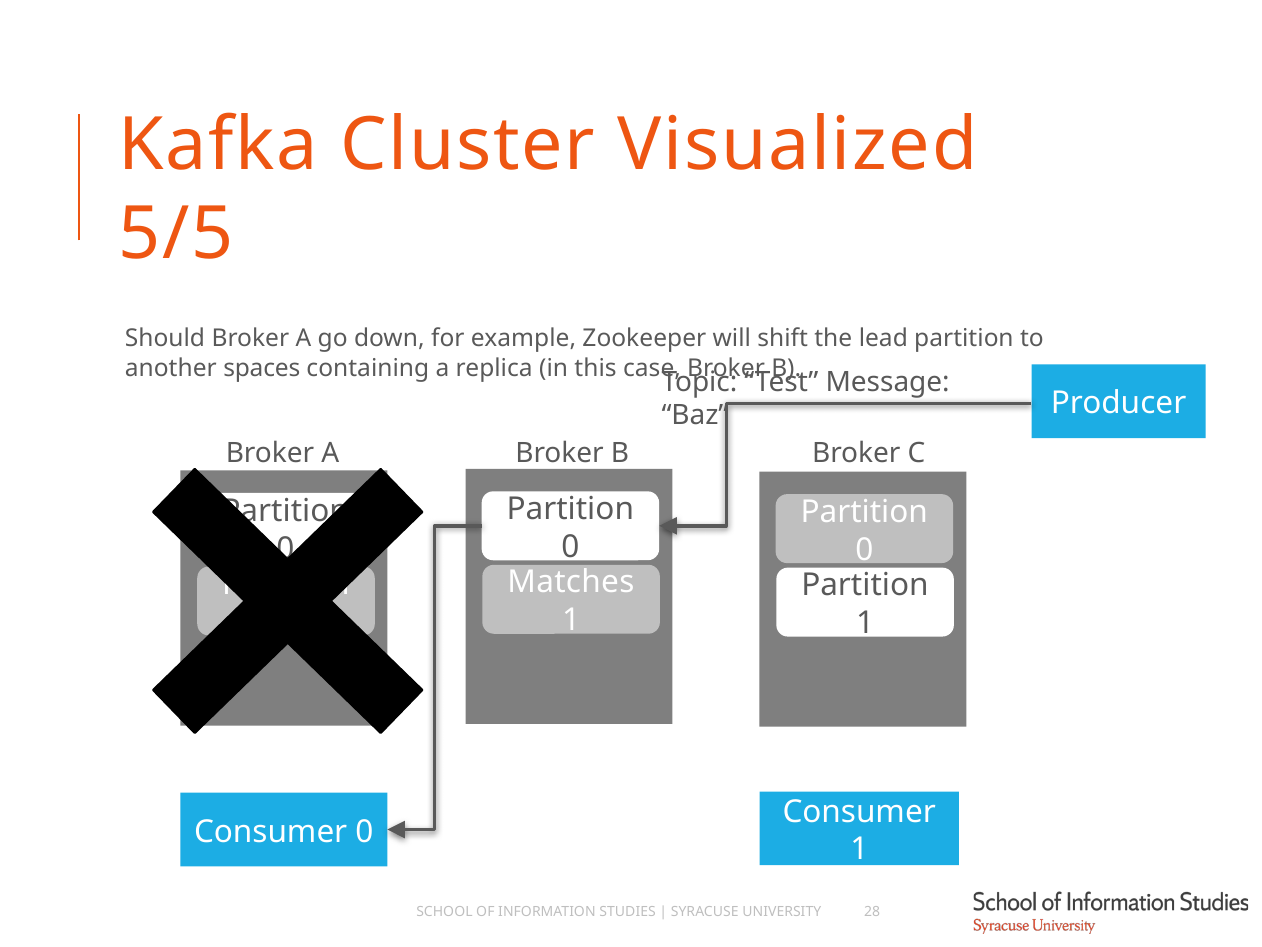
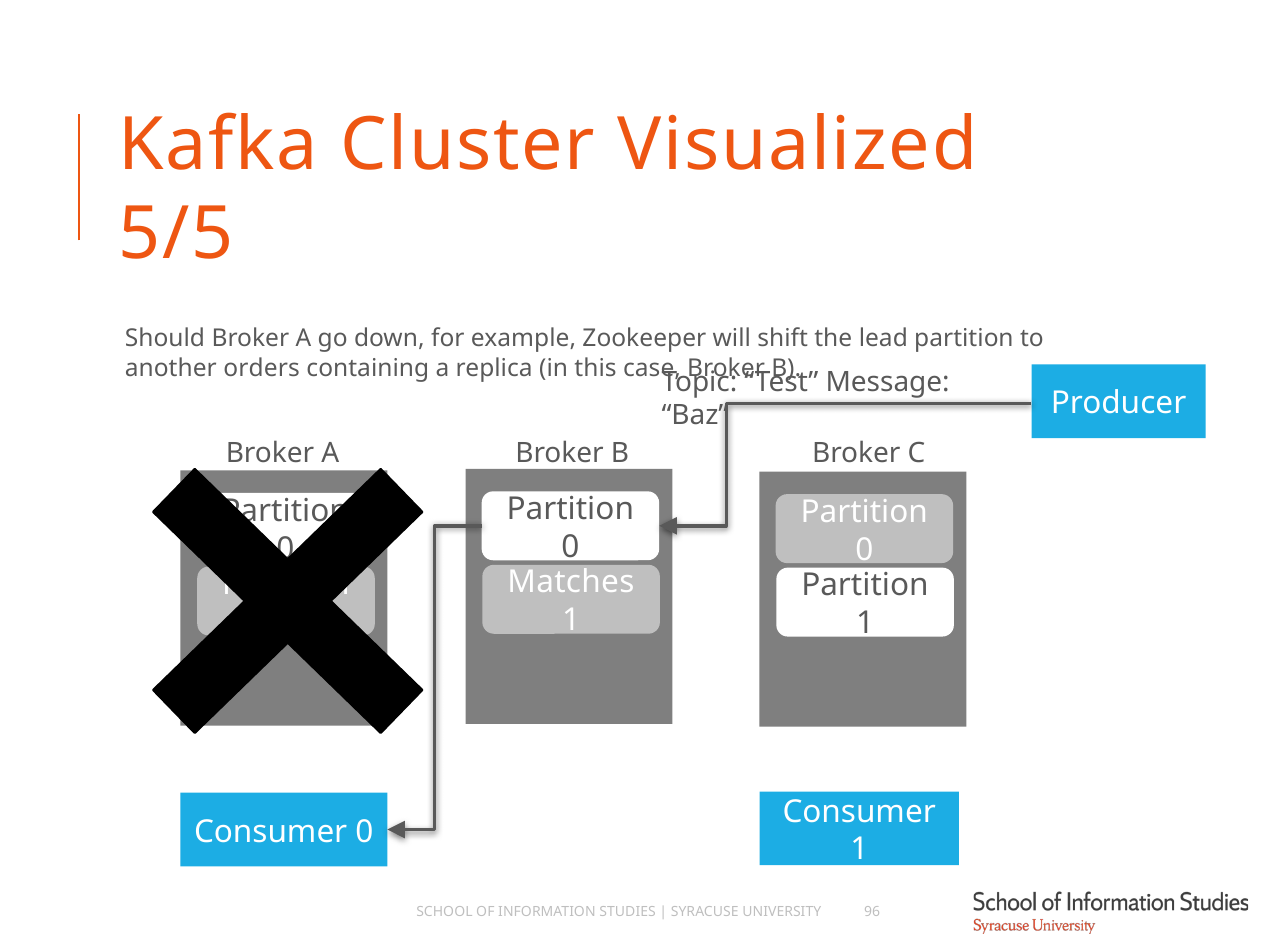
spaces: spaces -> orders
28: 28 -> 96
